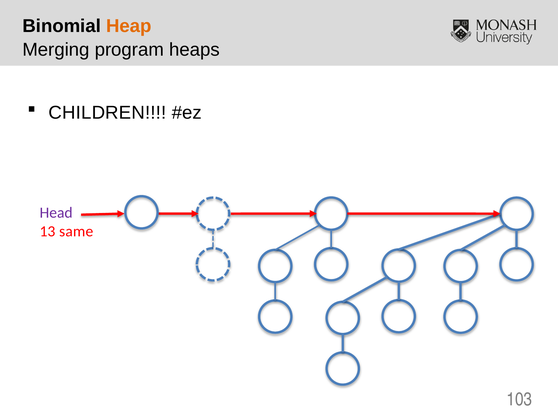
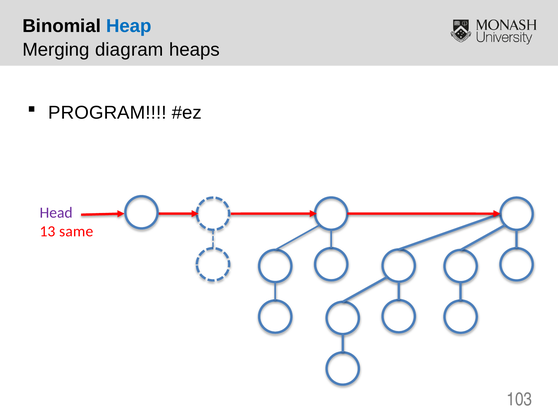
Heap colour: orange -> blue
program: program -> diagram
CHILDREN: CHILDREN -> PROGRAM
